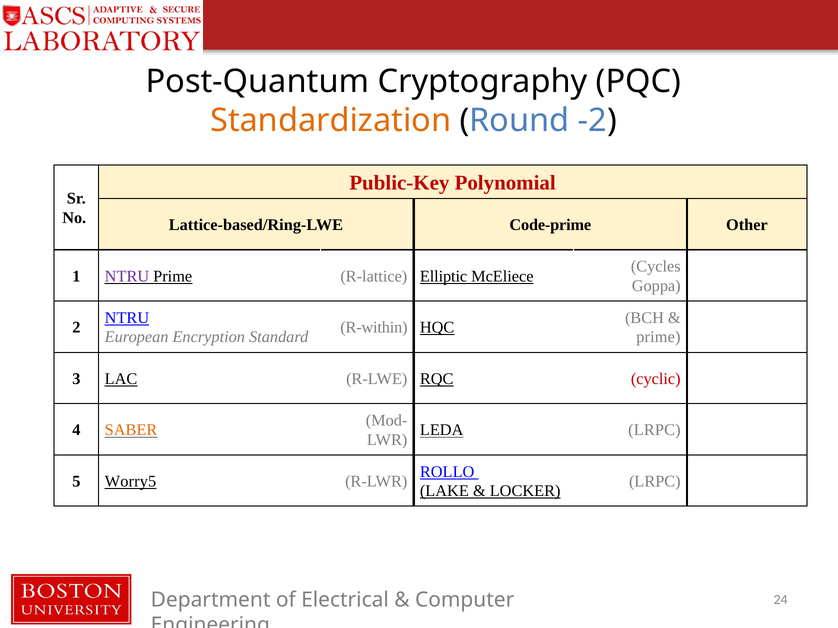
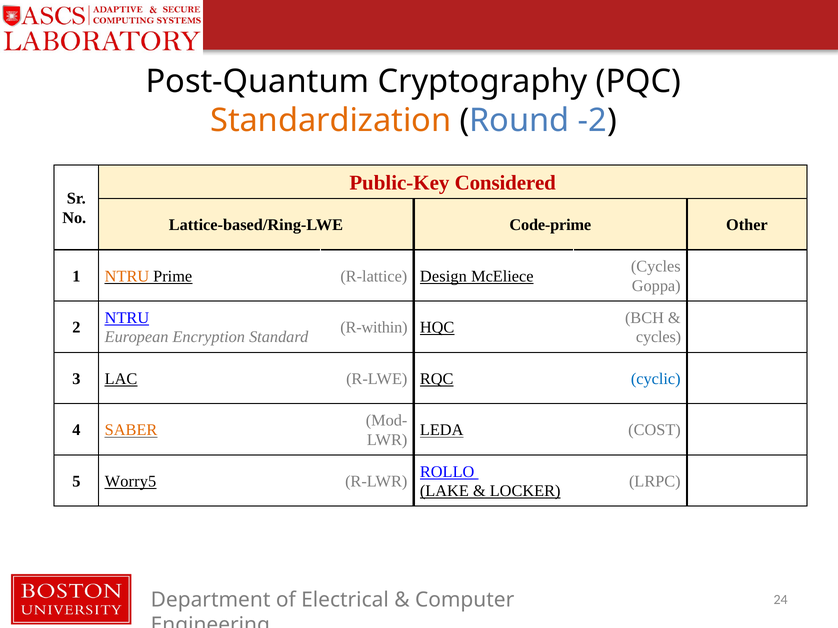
Polynomial: Polynomial -> Considered
NTRU at (127, 276) colour: purple -> orange
Elliptic: Elliptic -> Design
prime at (658, 337): prime -> cycles
cyclic colour: red -> blue
LEDA LRPC: LRPC -> COST
